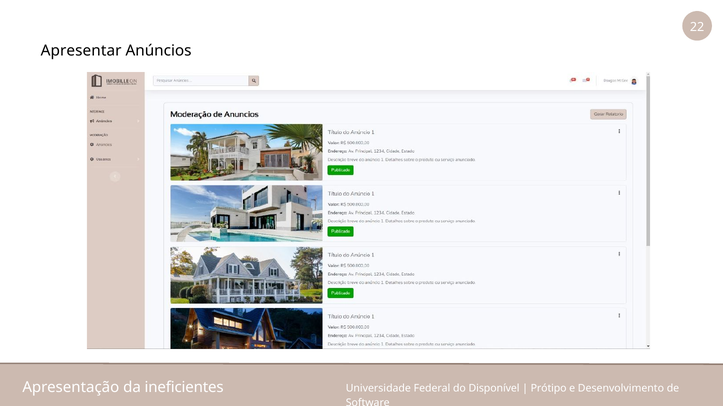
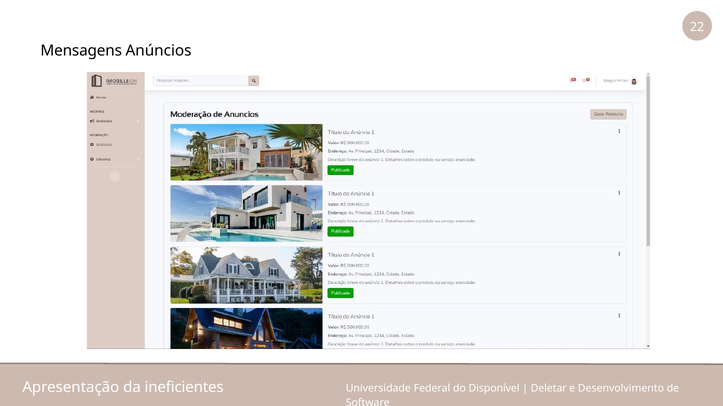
Apresentar: Apresentar -> Mensagens
Prótipo: Prótipo -> Deletar
